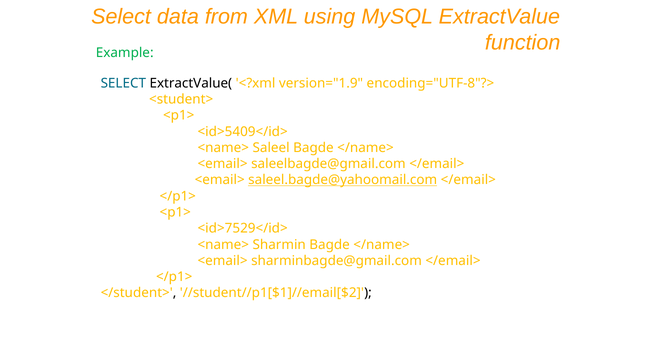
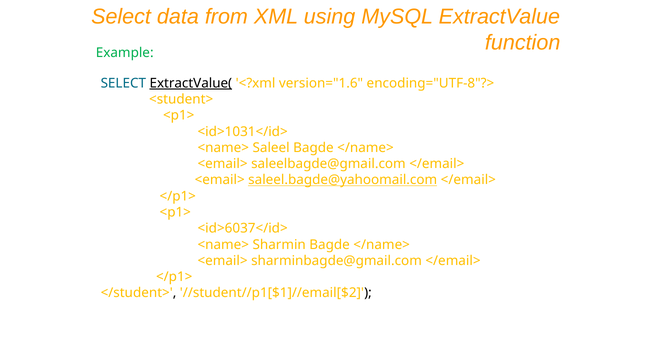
ExtractValue( underline: none -> present
version="1.9: version="1.9 -> version="1.6
<id>5409</id>: <id>5409</id> -> <id>1031</id>
<id>7529</id>: <id>7529</id> -> <id>6037</id>
